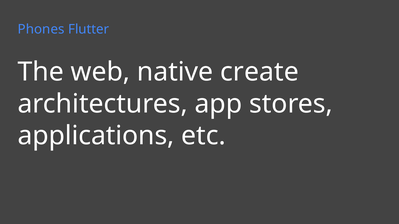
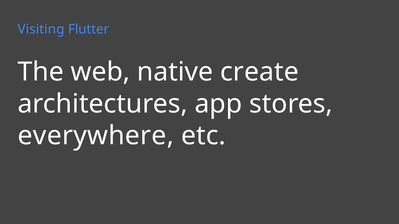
Phones: Phones -> Visiting
applications: applications -> everywhere
